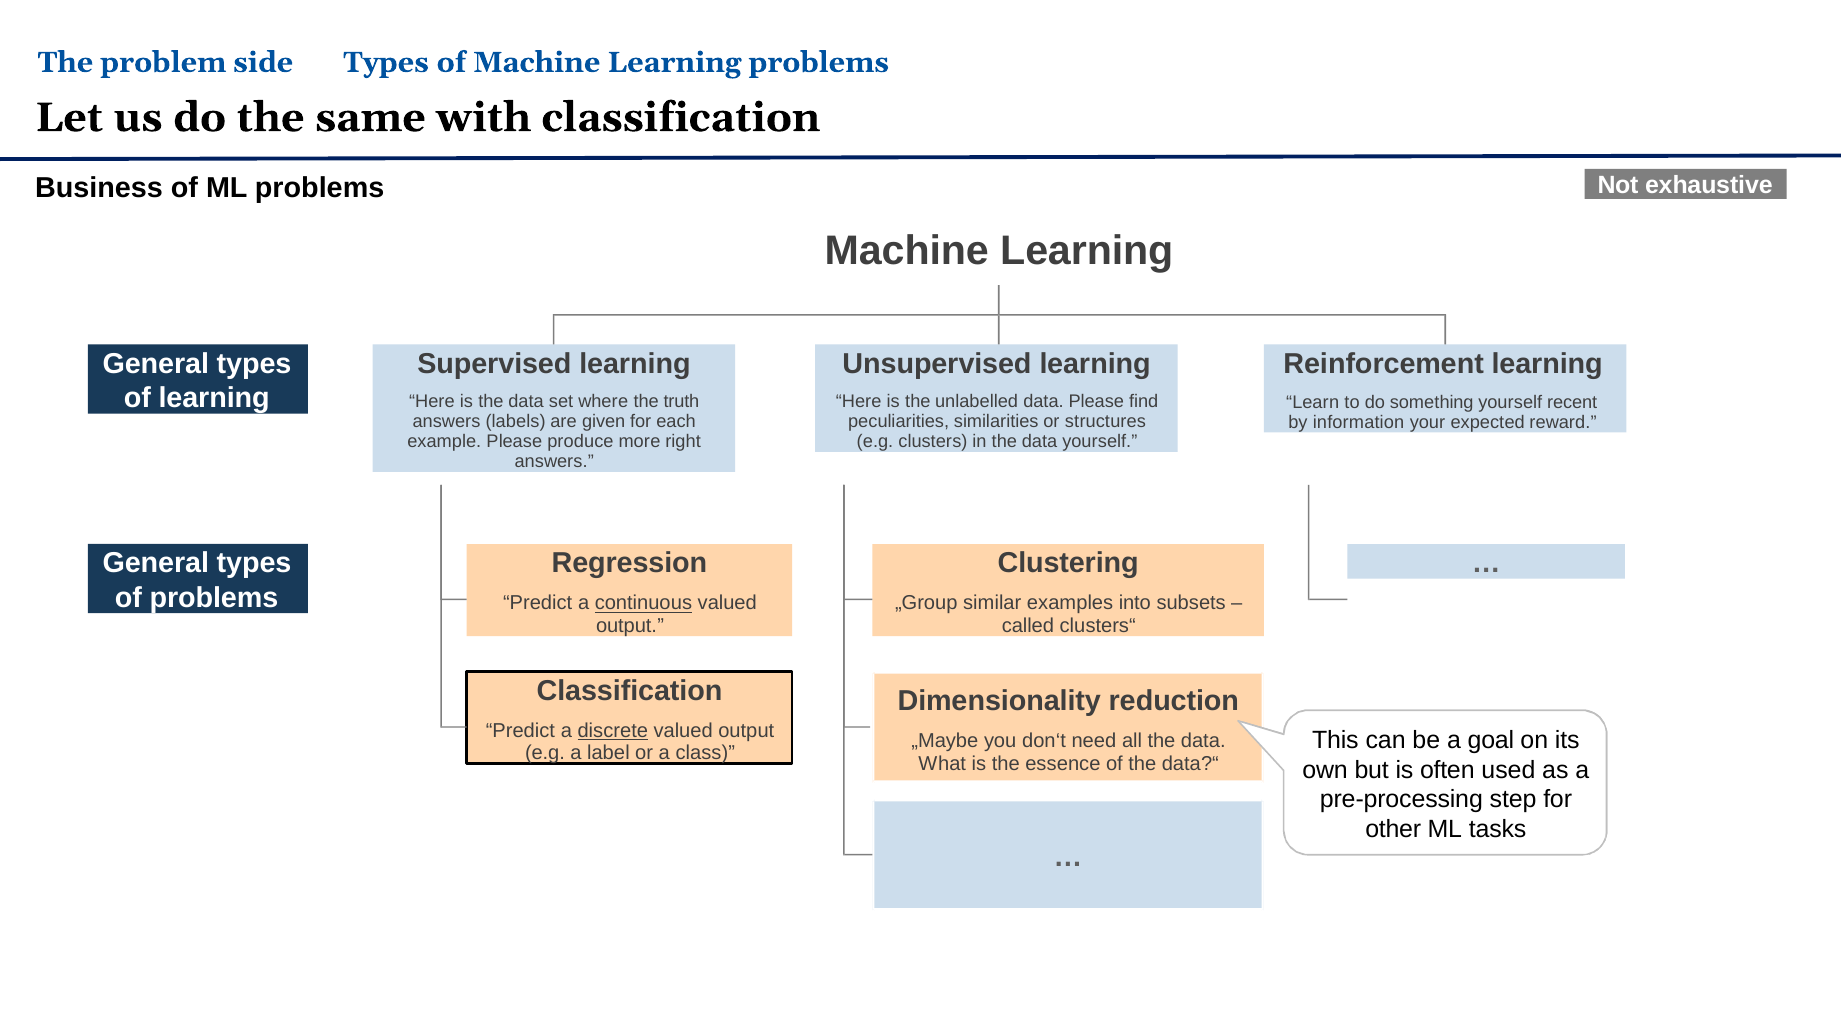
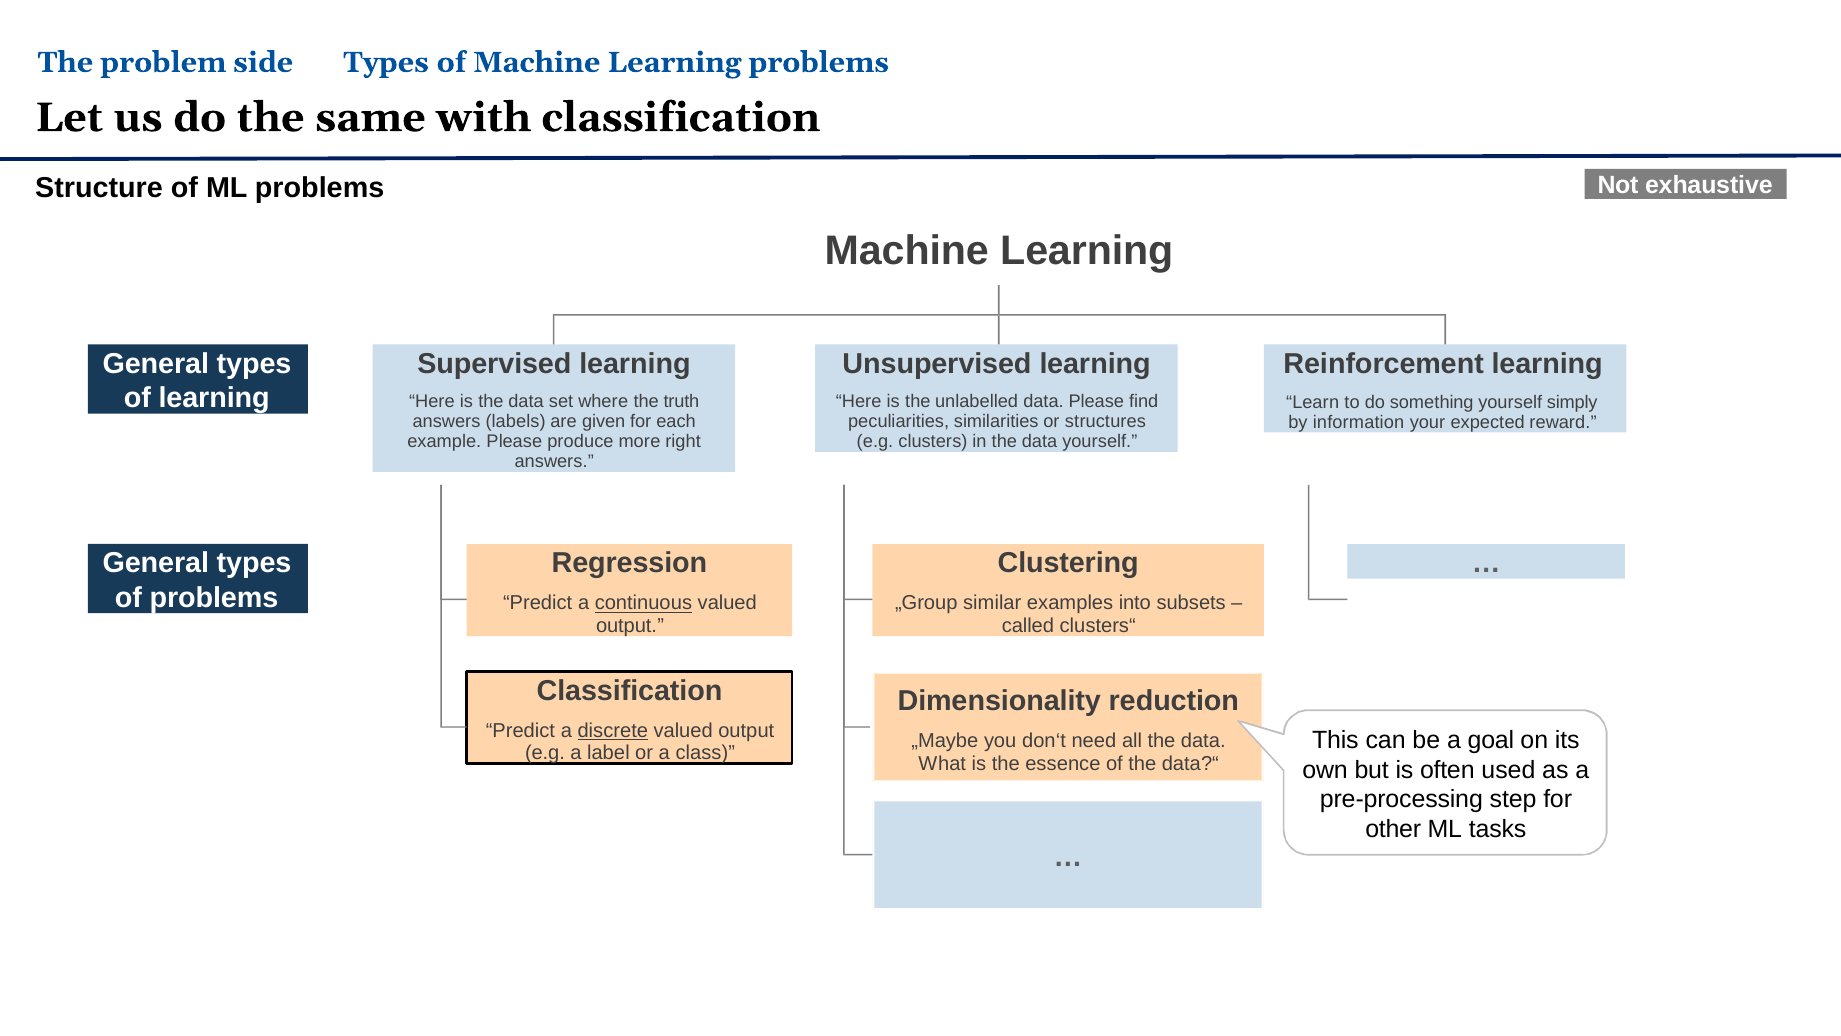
Business: Business -> Structure
recent: recent -> simply
